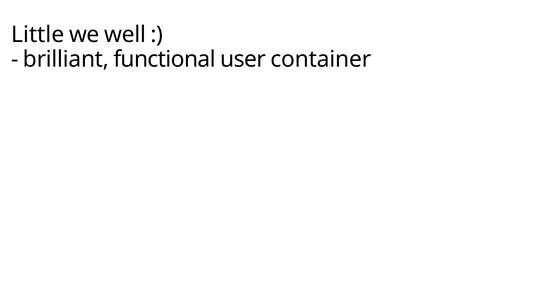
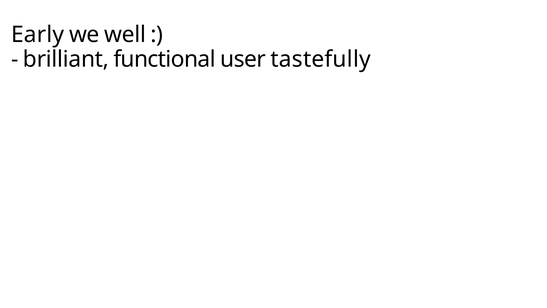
Little: Little -> Early
container: container -> tastefully
